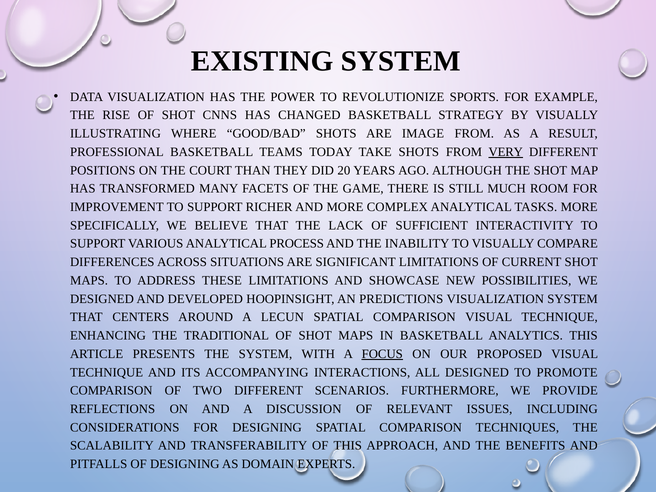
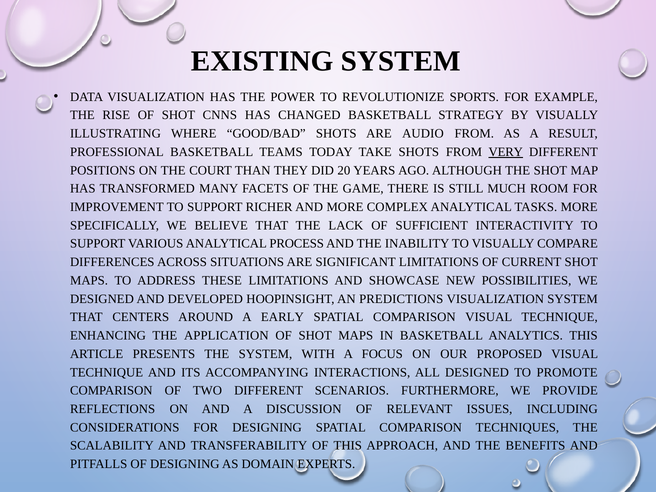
IMAGE: IMAGE -> AUDIO
LECUN: LECUN -> EARLY
TRADITIONAL: TRADITIONAL -> APPLICATION
FOCUS underline: present -> none
